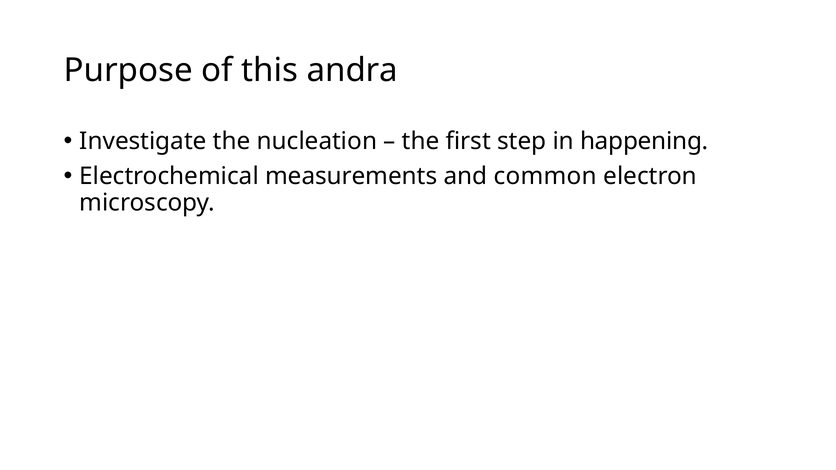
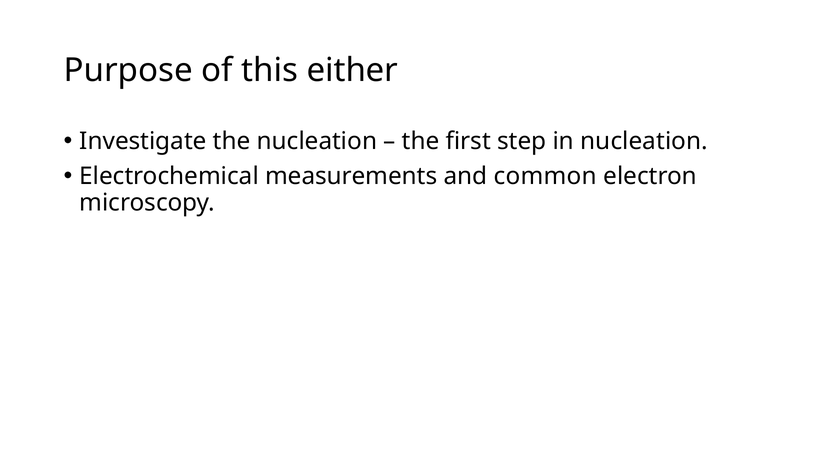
andra: andra -> either
in happening: happening -> nucleation
